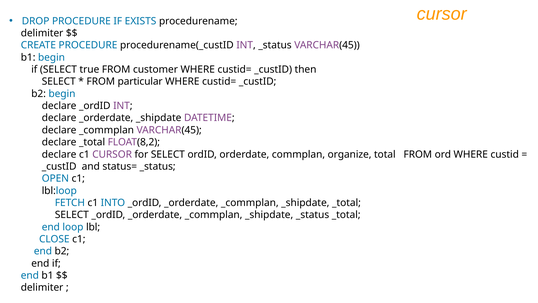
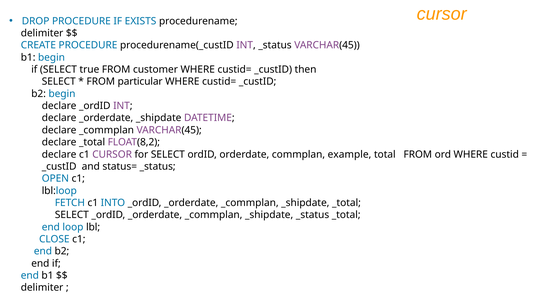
organize: organize -> example
